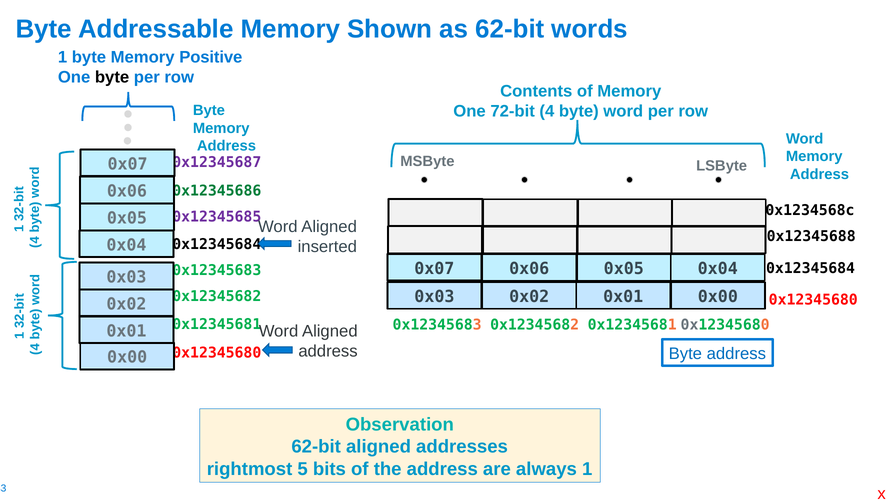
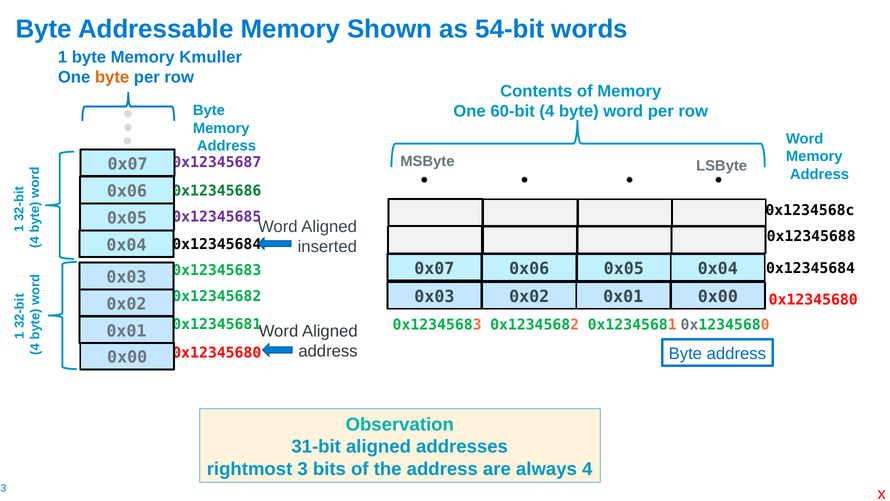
as 62-bit: 62-bit -> 54-bit
Positive: Positive -> Kmuller
byte at (112, 77) colour: black -> orange
72-bit: 72-bit -> 60-bit
62-bit at (316, 447): 62-bit -> 31-bit
rightmost 5: 5 -> 3
always 1: 1 -> 4
